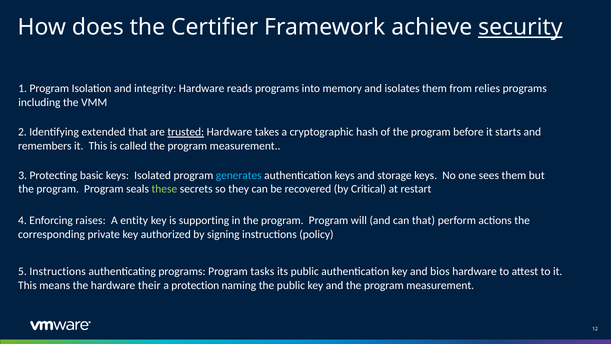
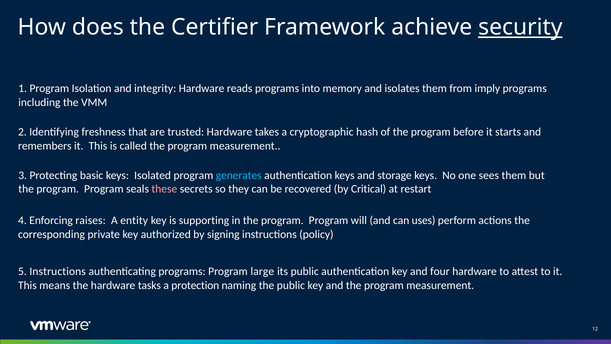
relies: relies -> imply
extended: extended -> freshness
trusted underline: present -> none
these colour: light green -> pink
can that: that -> uses
tasks: tasks -> large
bios: bios -> four
their: their -> tasks
